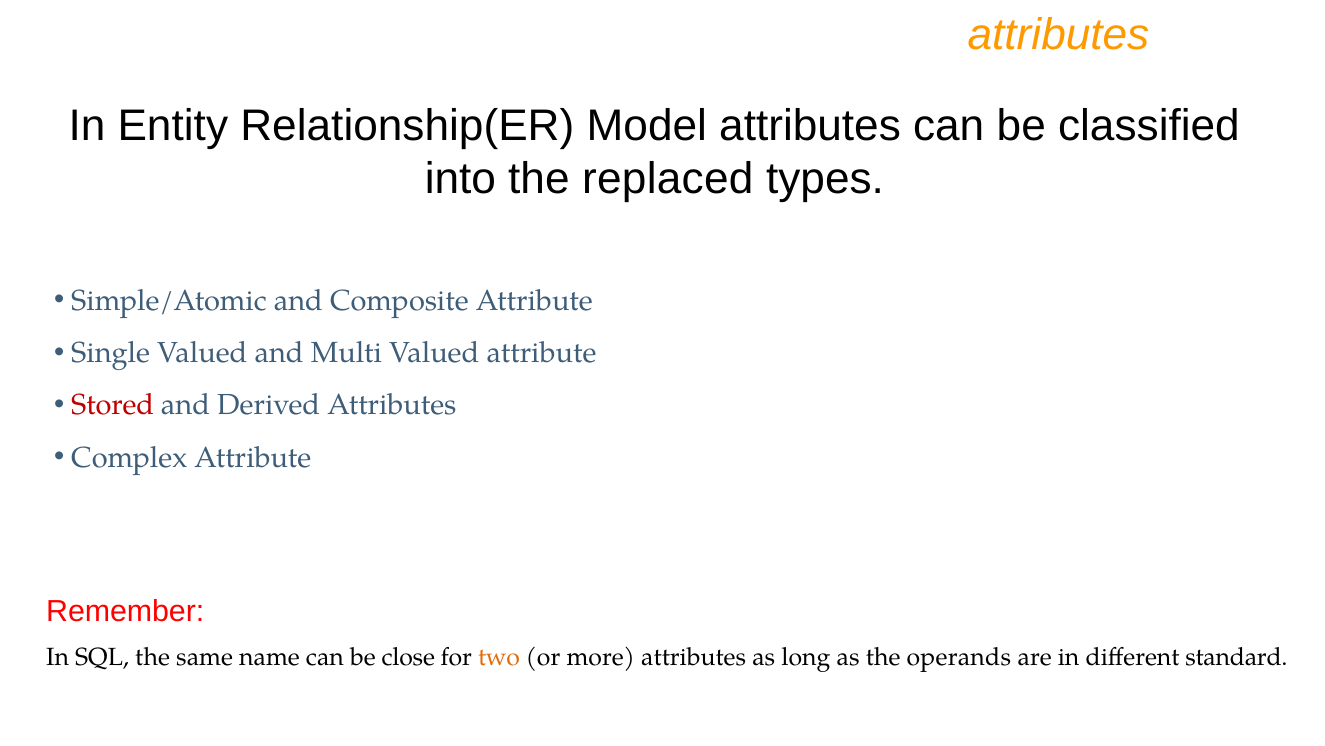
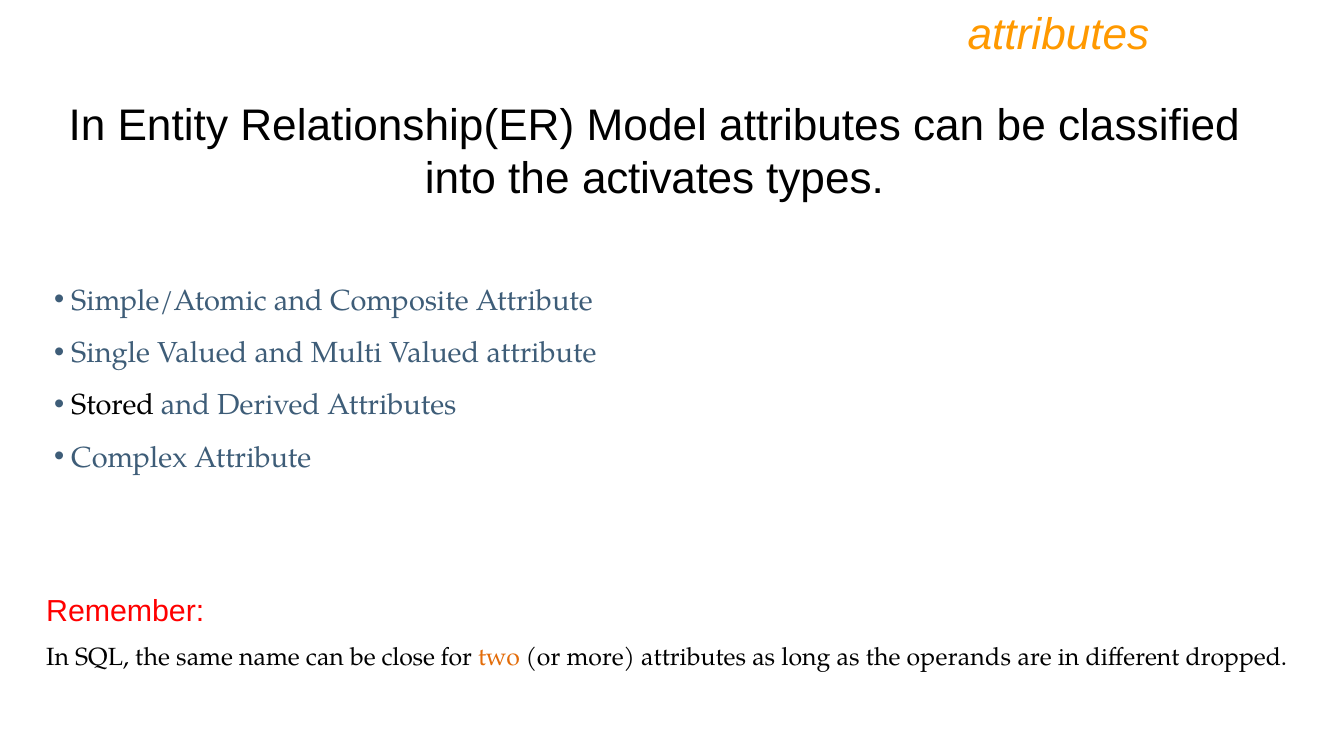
replaced: replaced -> activates
Stored colour: red -> black
standard: standard -> dropped
